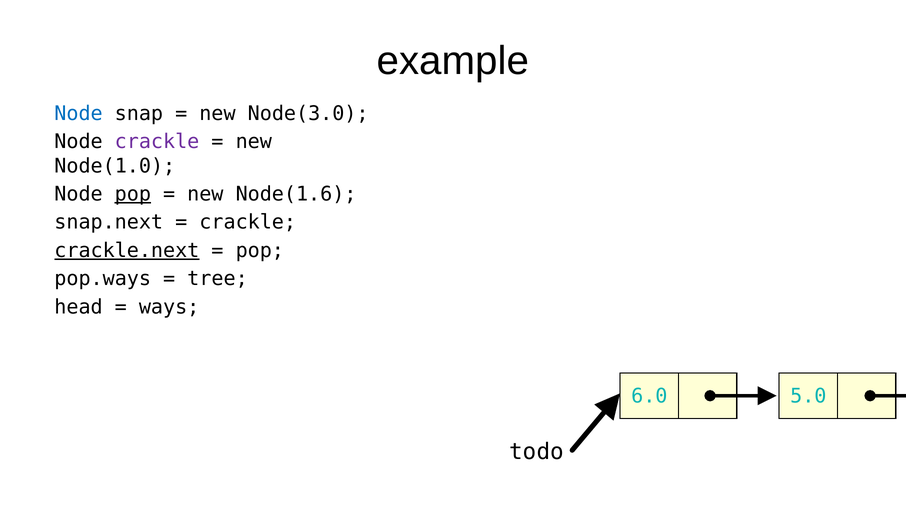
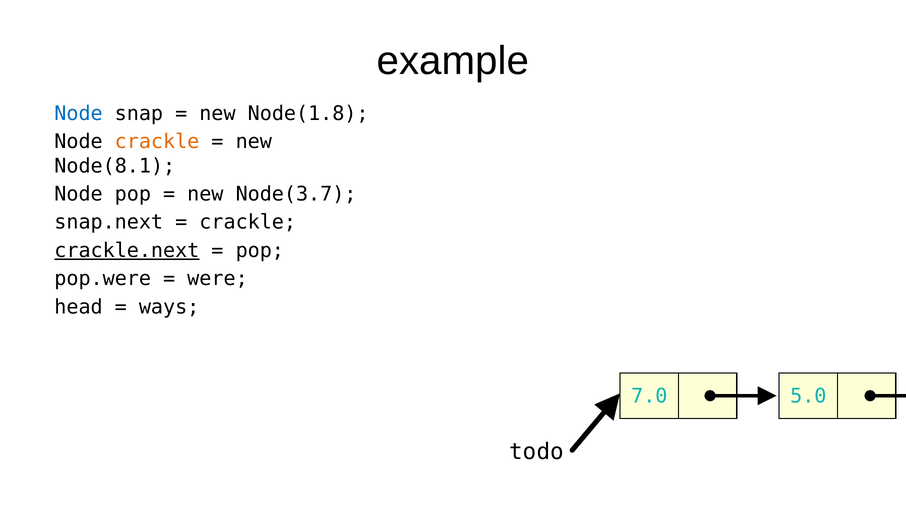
Node(3.0: Node(3.0 -> Node(1.8
crackle at (157, 142) colour: purple -> orange
Node(1.0: Node(1.0 -> Node(8.1
pop at (133, 194) underline: present -> none
Node(1.6: Node(1.6 -> Node(3.7
pop.ways: pop.ways -> pop.were
tree: tree -> were
6.0: 6.0 -> 7.0
